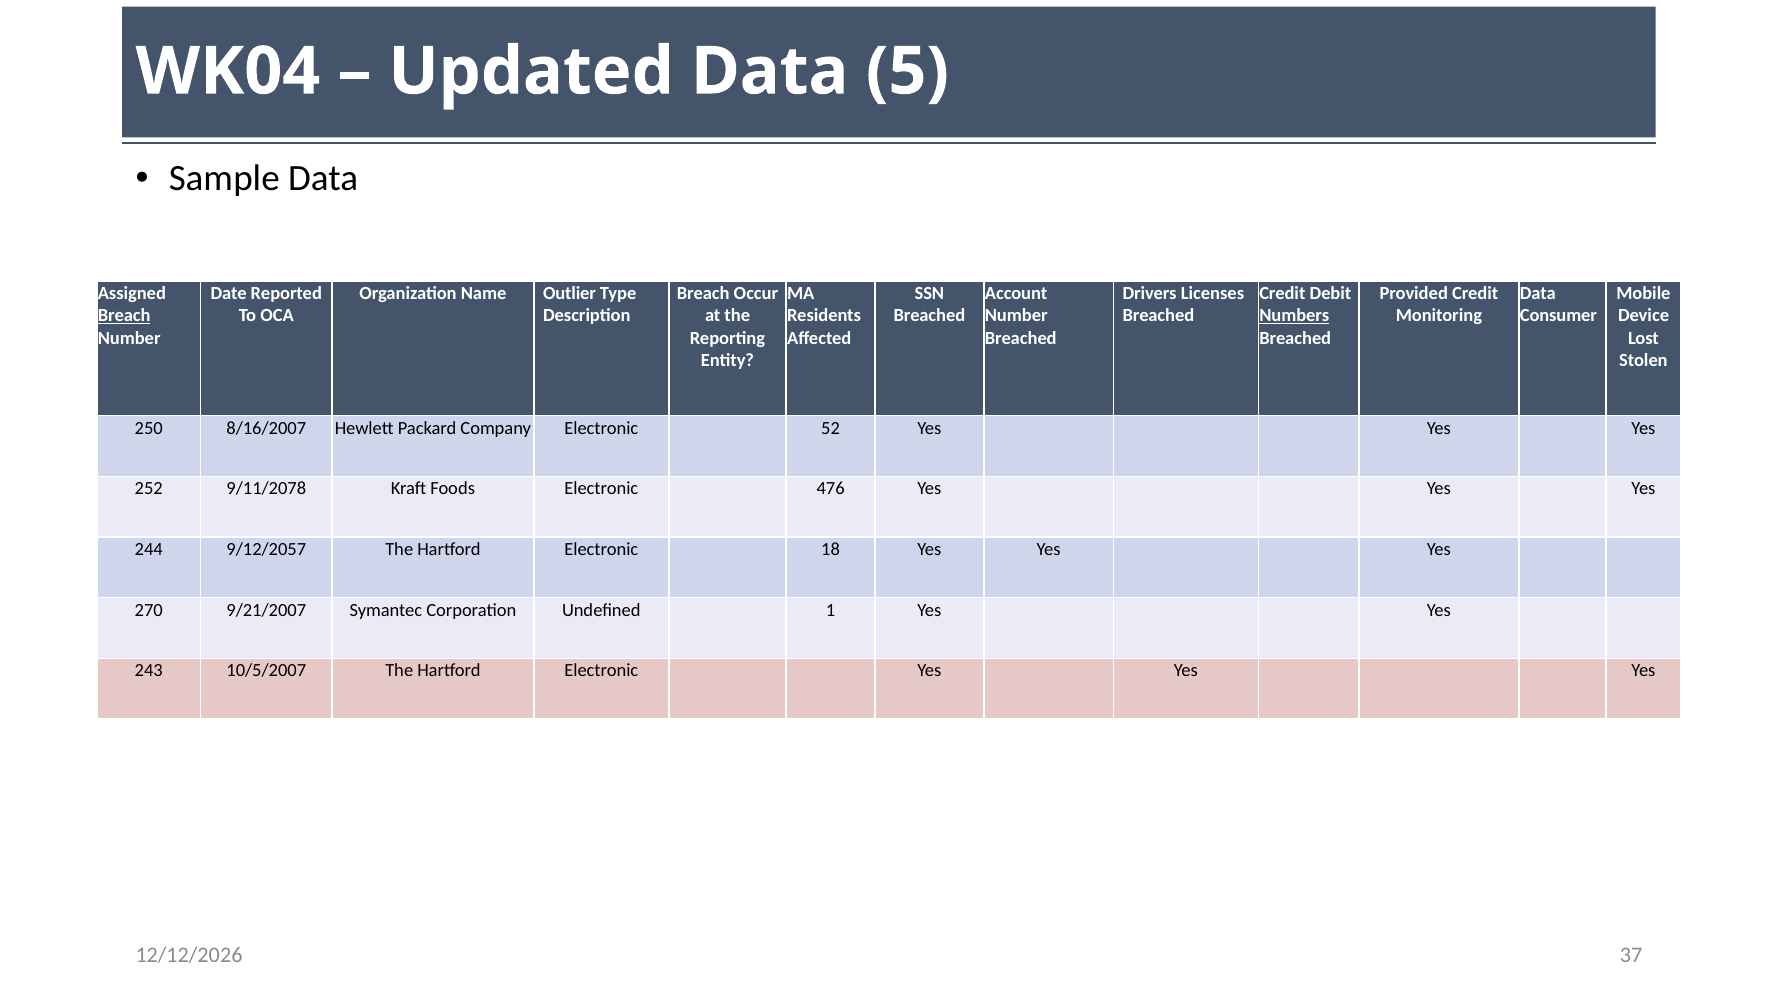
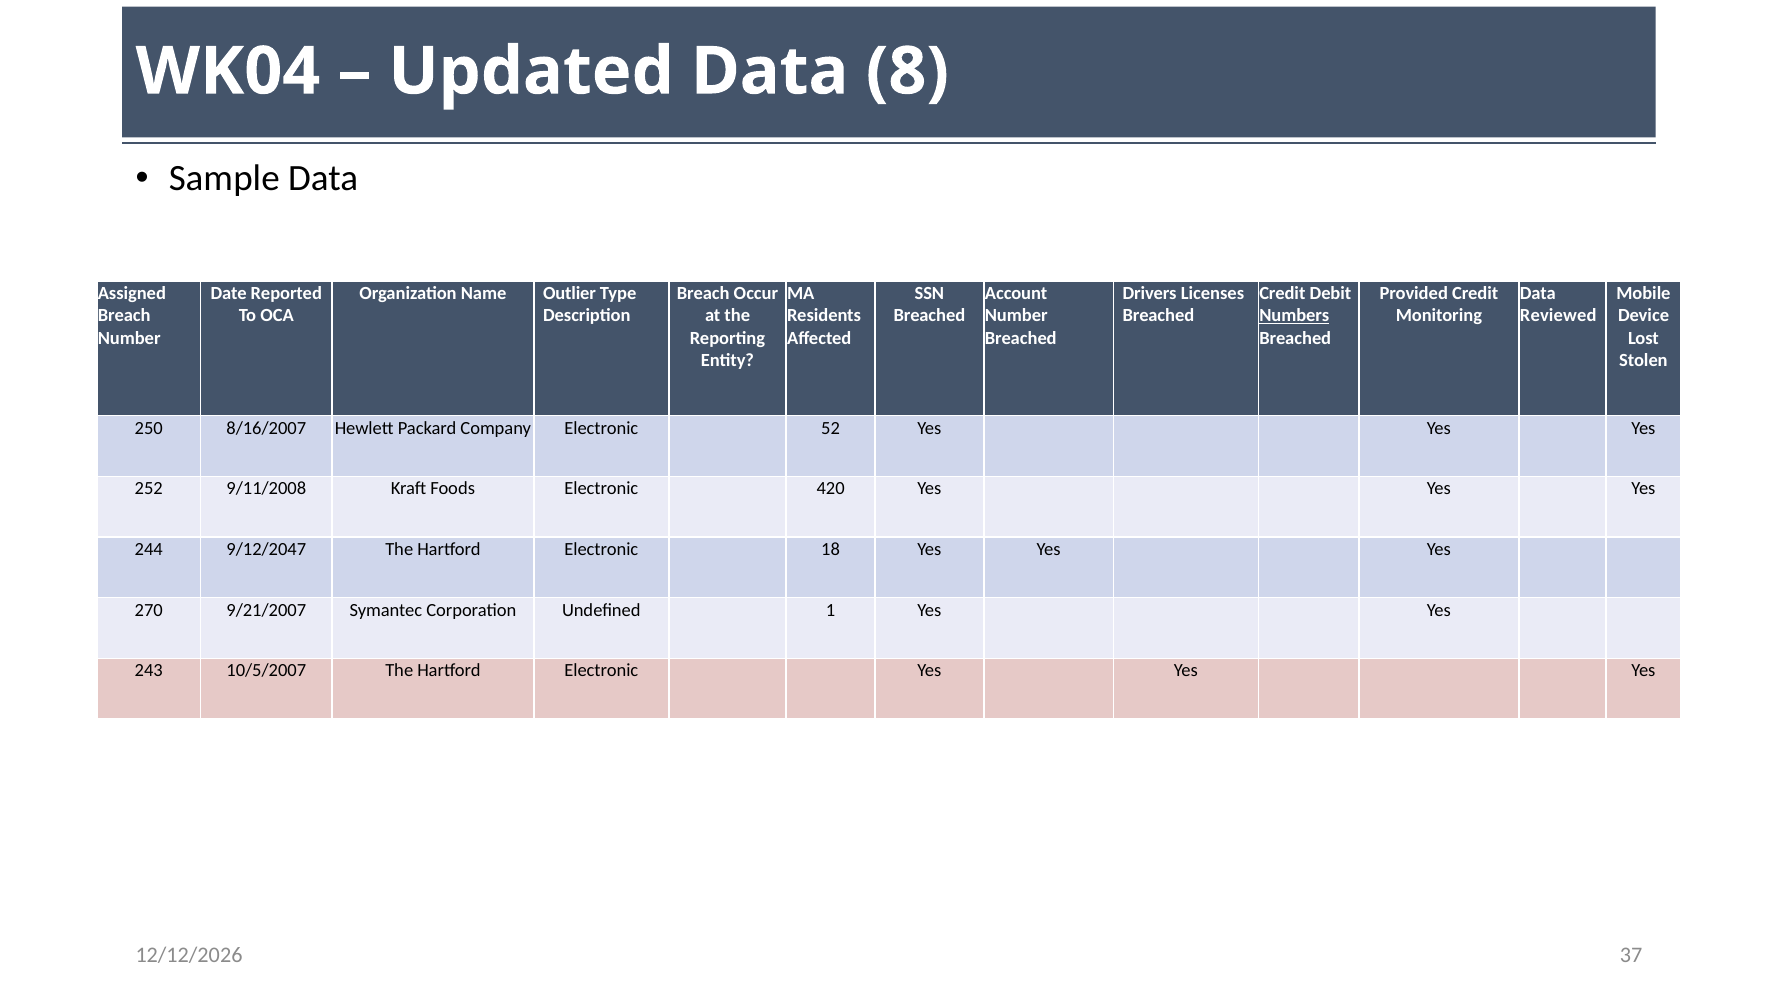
5: 5 -> 8
Breach at (124, 316) underline: present -> none
Consumer: Consumer -> Reviewed
9/11/2078: 9/11/2078 -> 9/11/2008
476: 476 -> 420
9/12/2057: 9/12/2057 -> 9/12/2047
